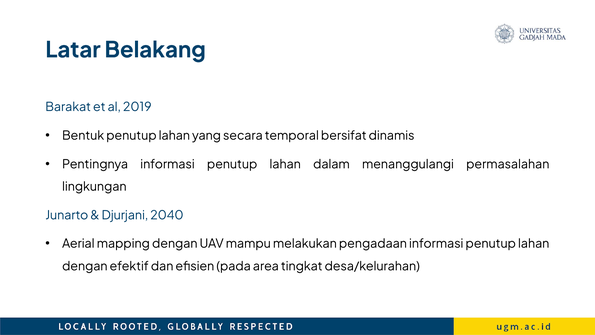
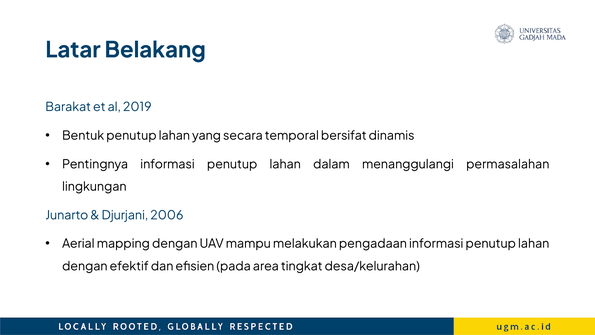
2040: 2040 -> 2006
